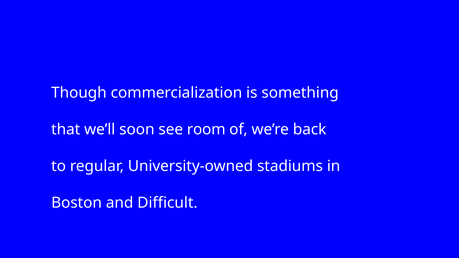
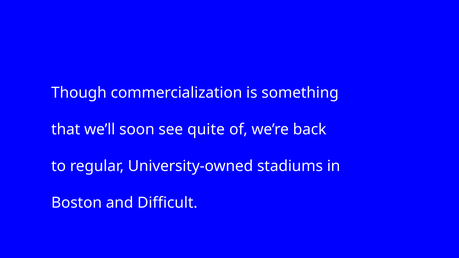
room: room -> quite
